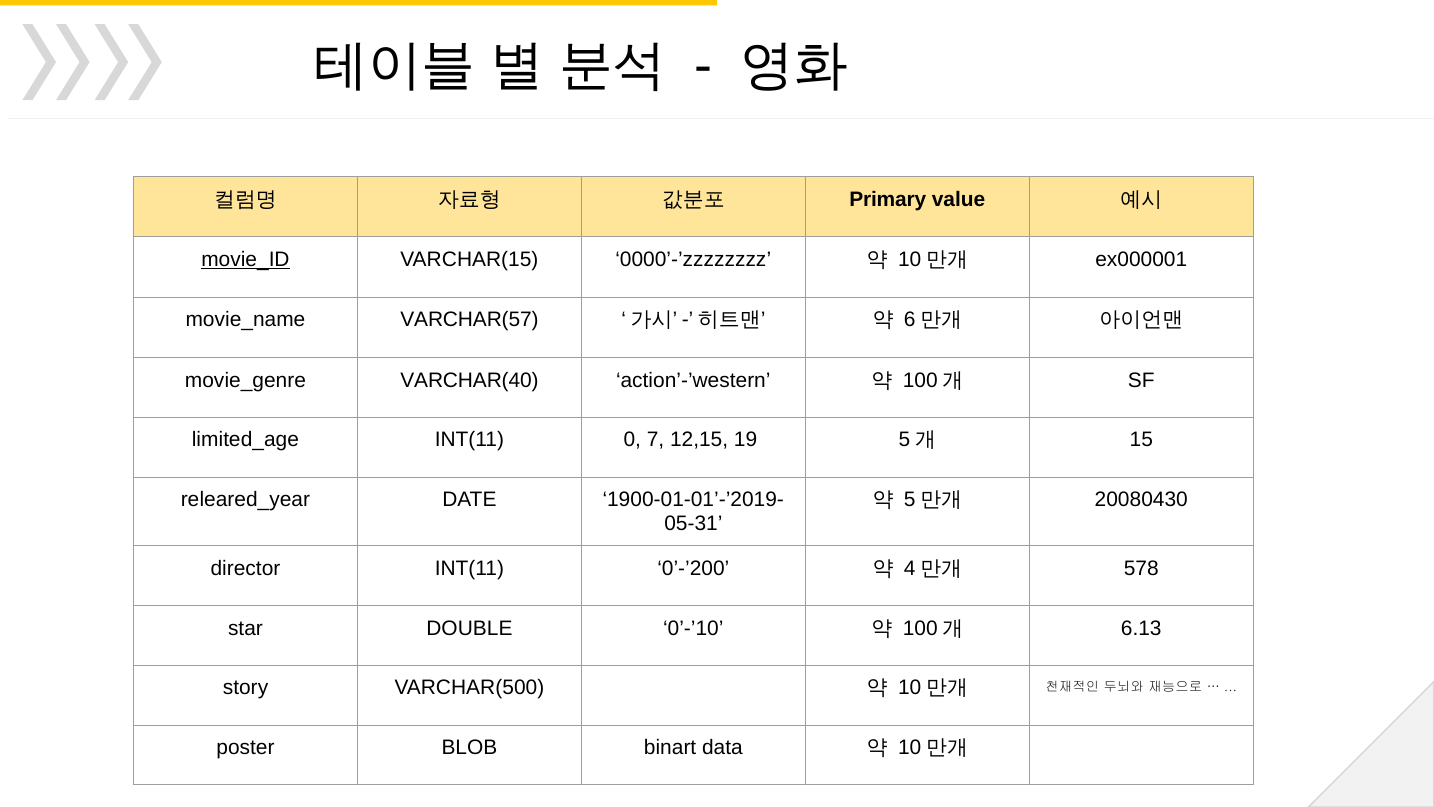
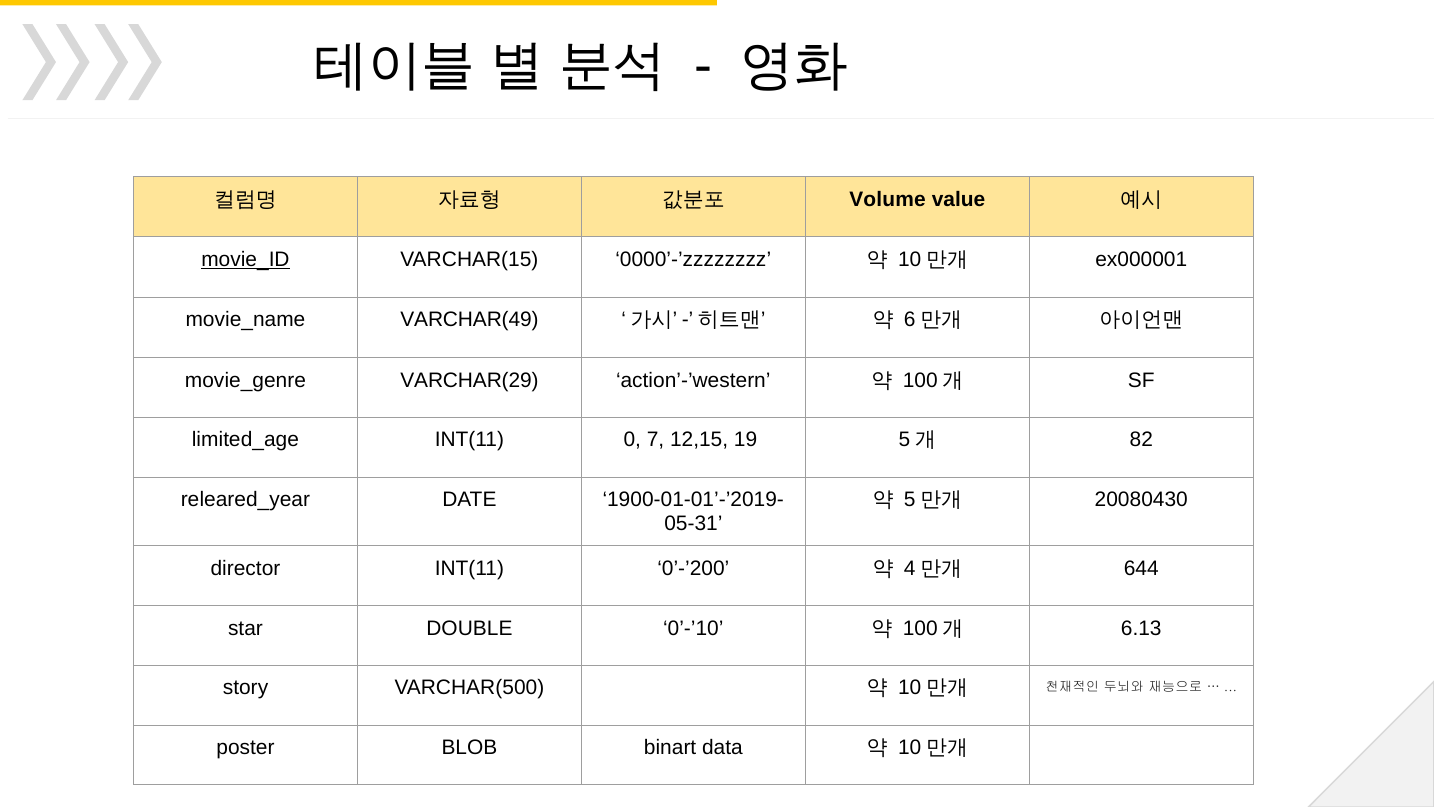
Primary: Primary -> Volume
VARCHAR(57: VARCHAR(57 -> VARCHAR(49
VARCHAR(40: VARCHAR(40 -> VARCHAR(29
15: 15 -> 82
578: 578 -> 644
